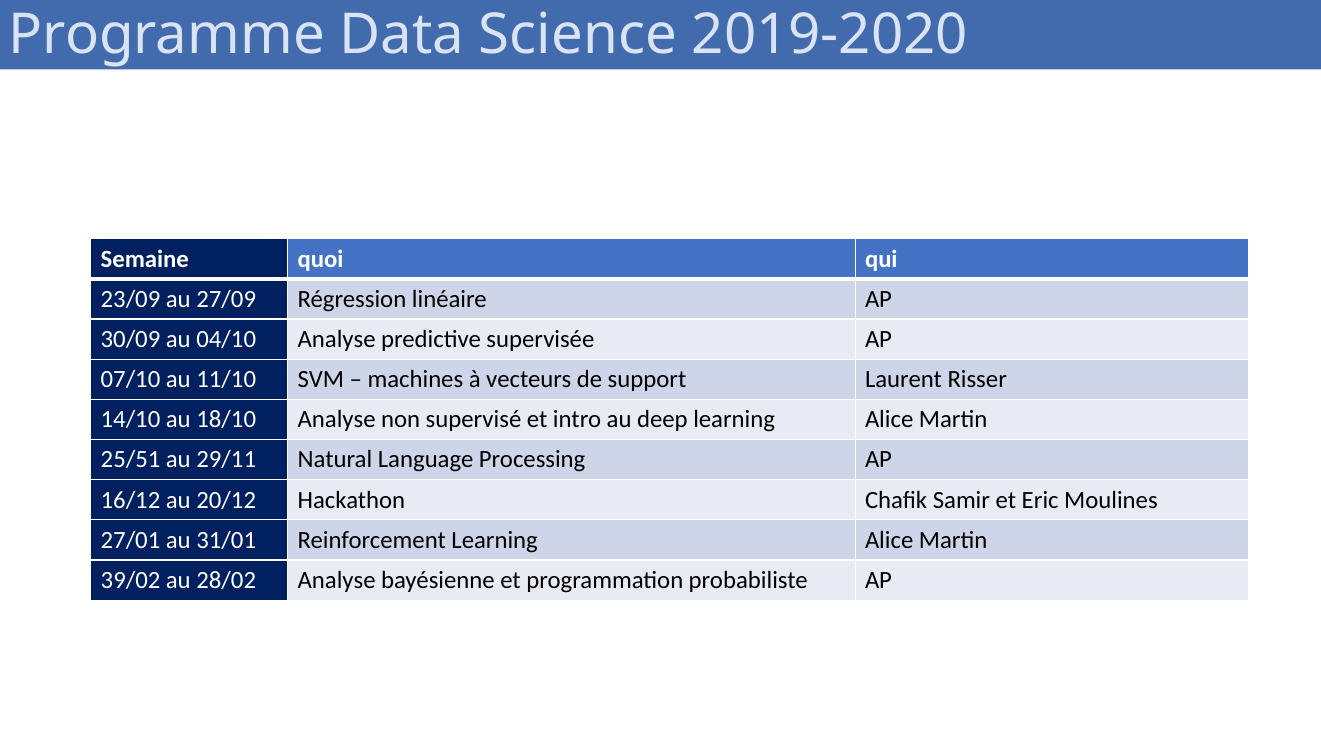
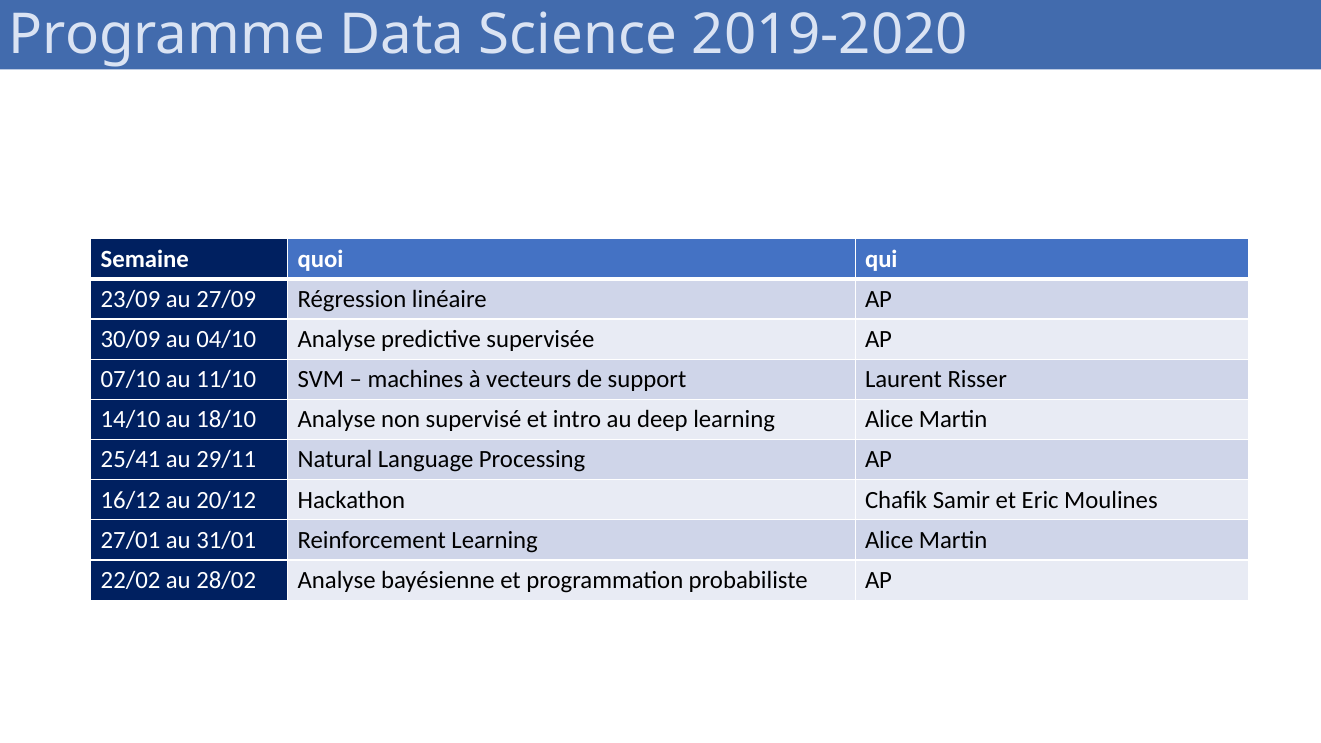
25/51: 25/51 -> 25/41
39/02: 39/02 -> 22/02
